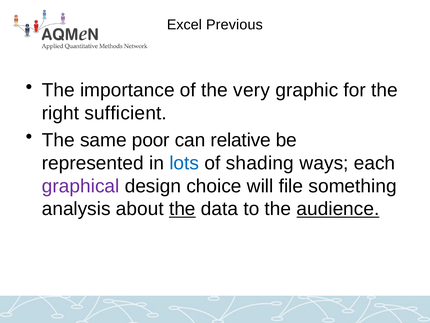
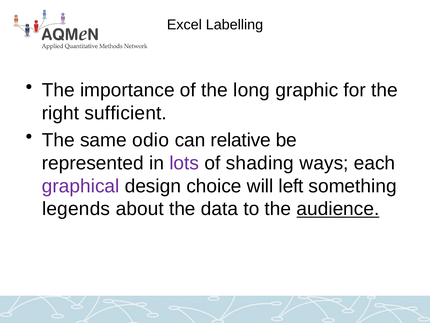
Previous: Previous -> Labelling
very: very -> long
poor: poor -> odio
lots colour: blue -> purple
file: file -> left
analysis: analysis -> legends
the at (182, 209) underline: present -> none
